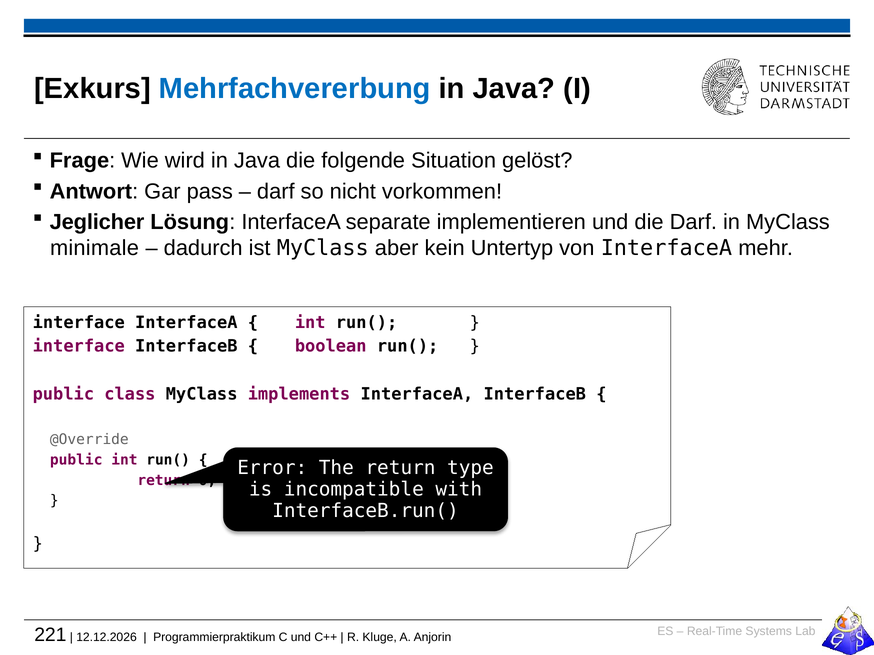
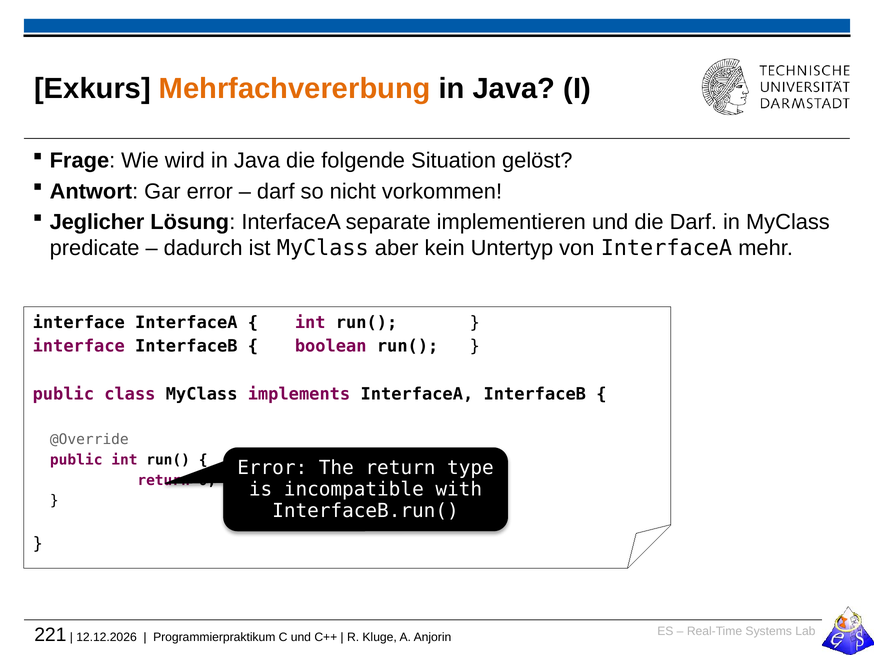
Mehrfachvererbung colour: blue -> orange
Gar pass: pass -> error
minimale: minimale -> predicate
